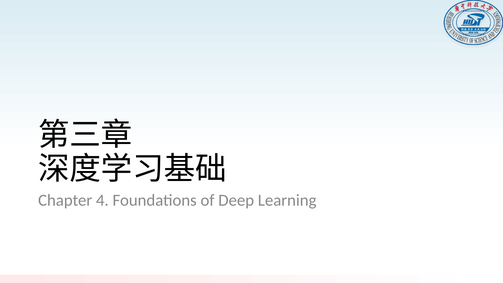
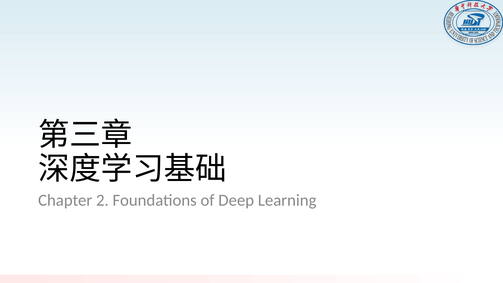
4: 4 -> 2
